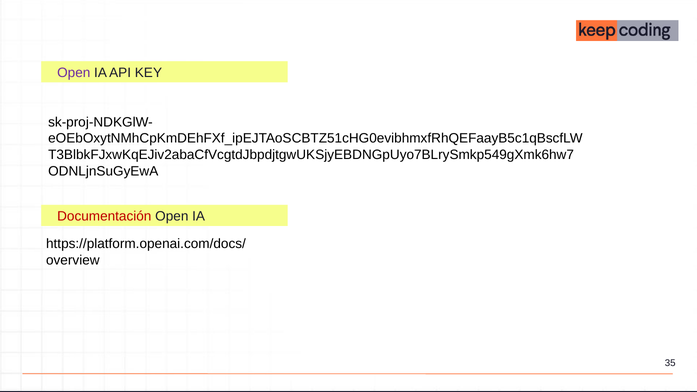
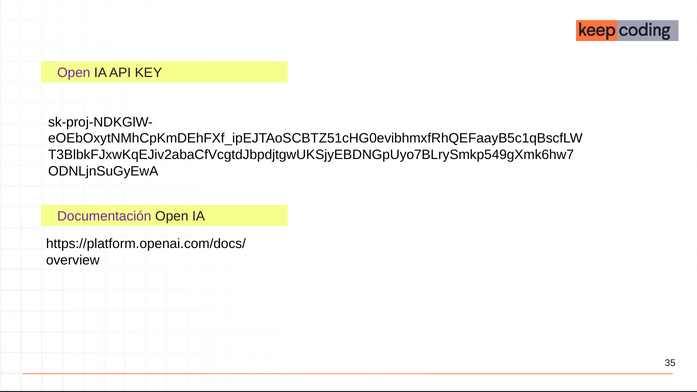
Documentación colour: red -> purple
